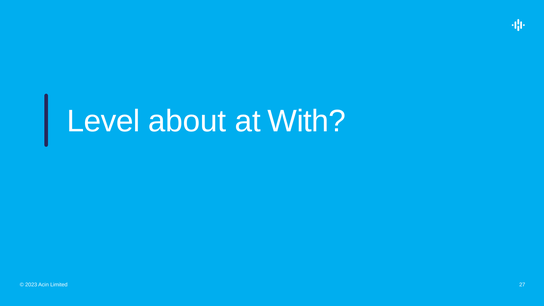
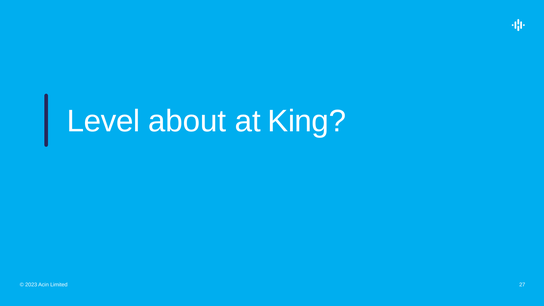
With: With -> King
